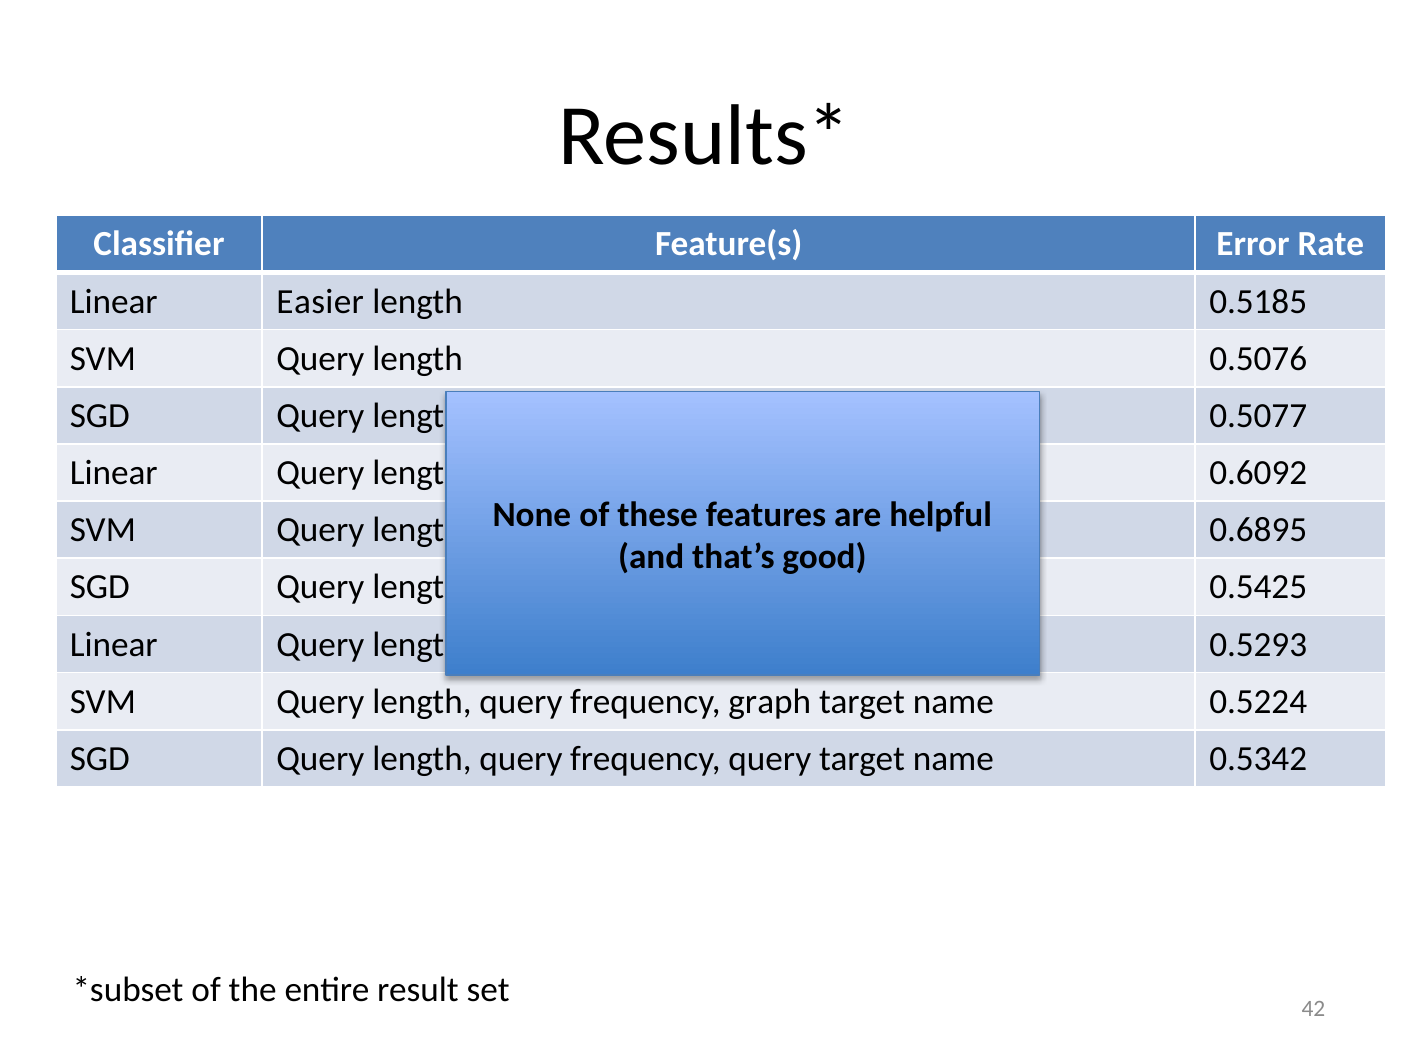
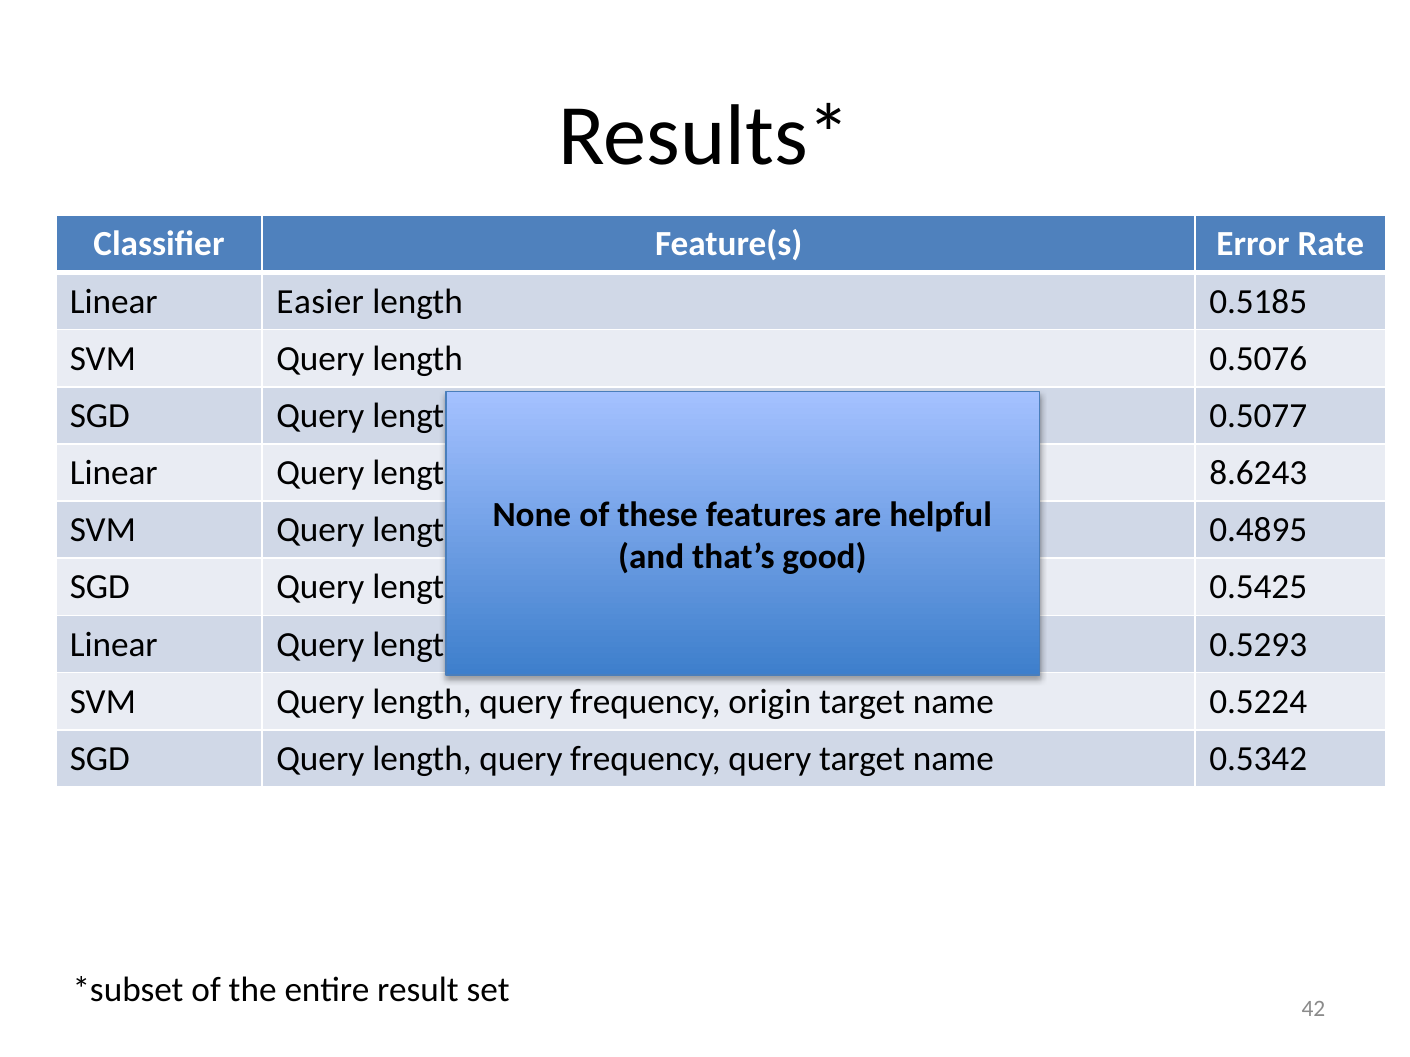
0.6092: 0.6092 -> 8.6243
0.6895: 0.6895 -> 0.4895
graph: graph -> origin
